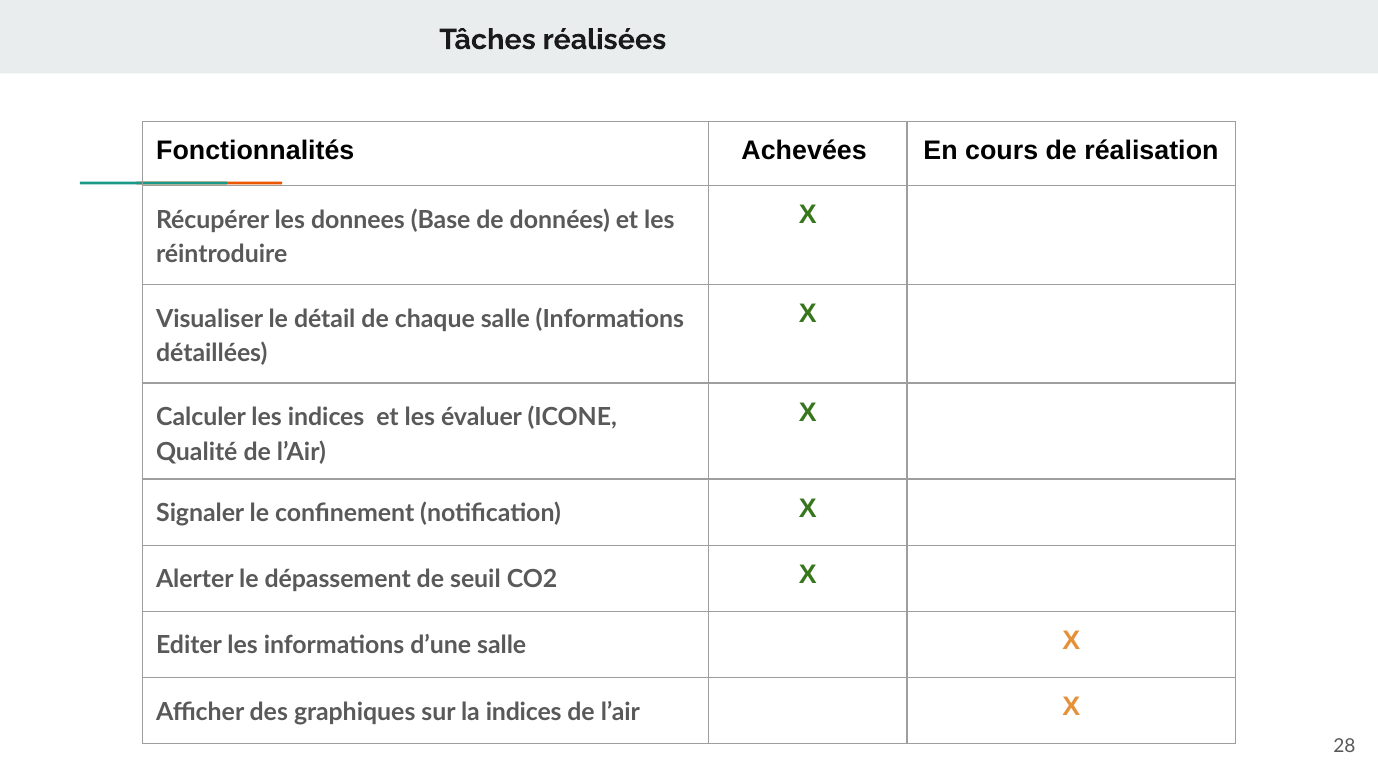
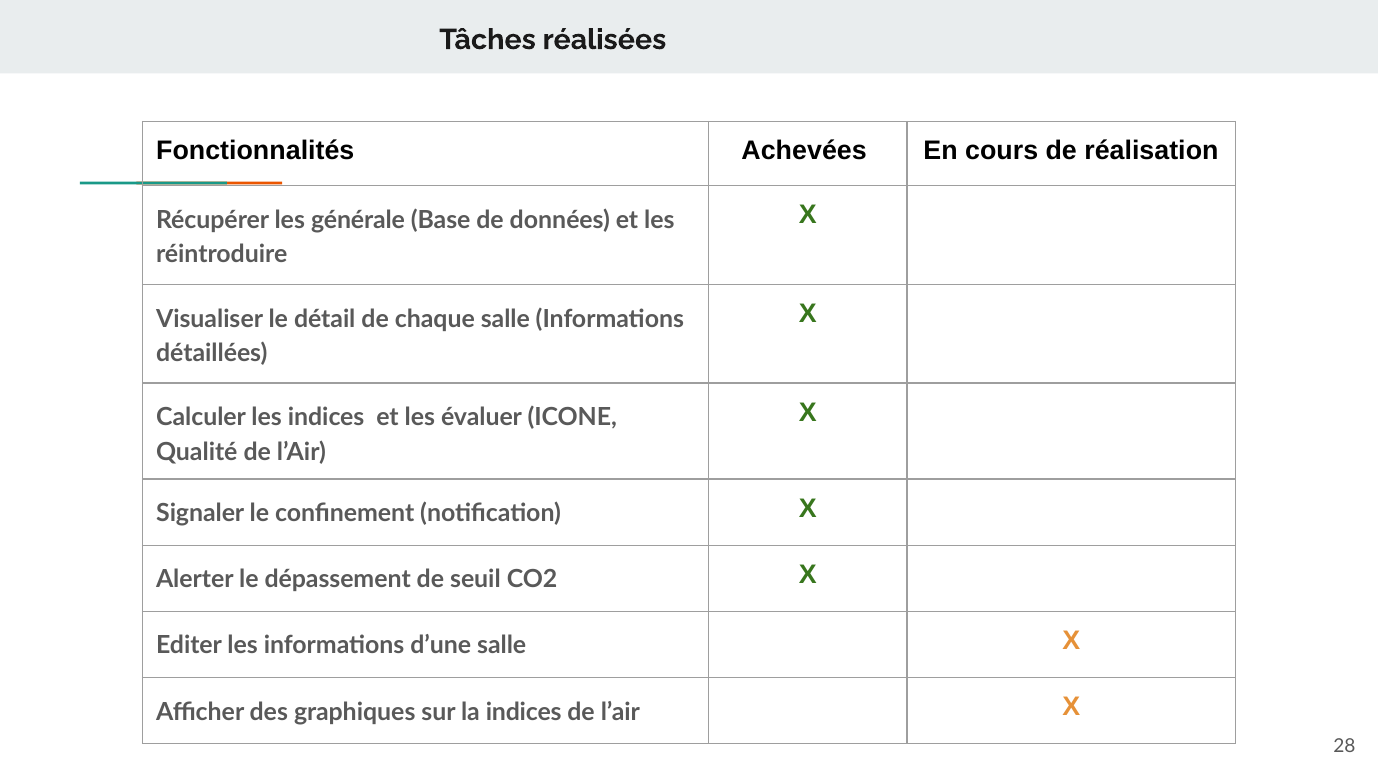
donnees: donnees -> générale
